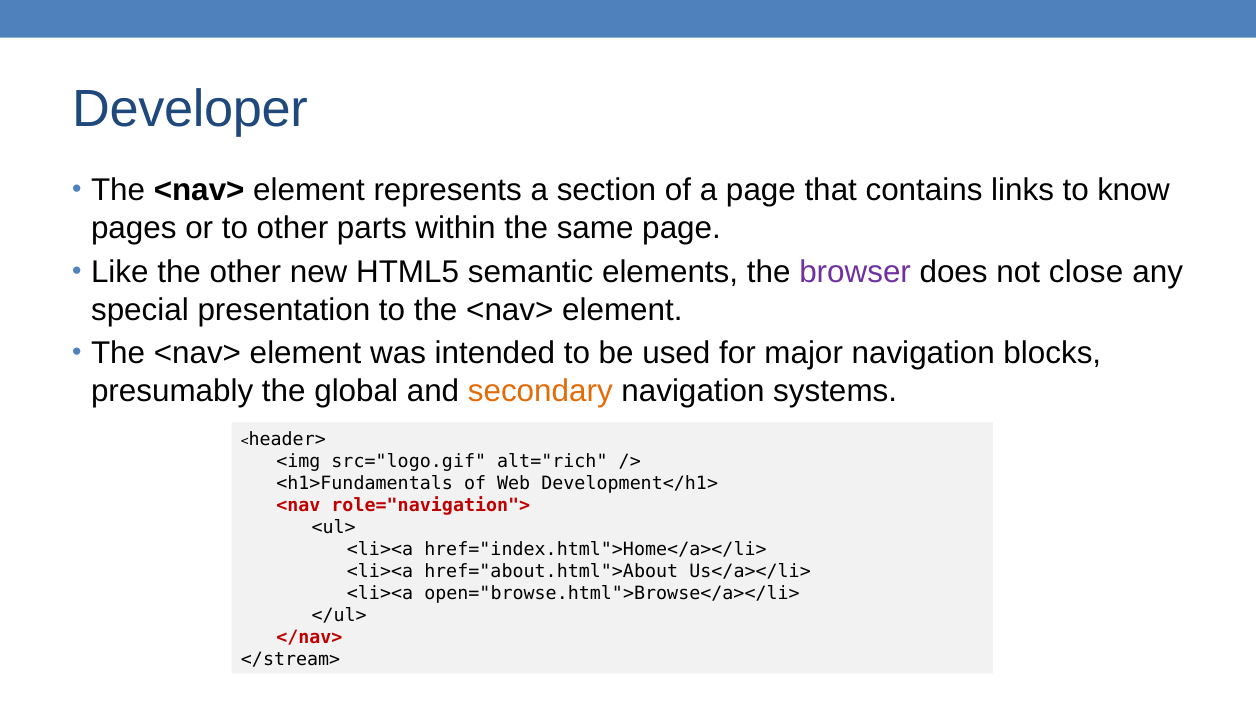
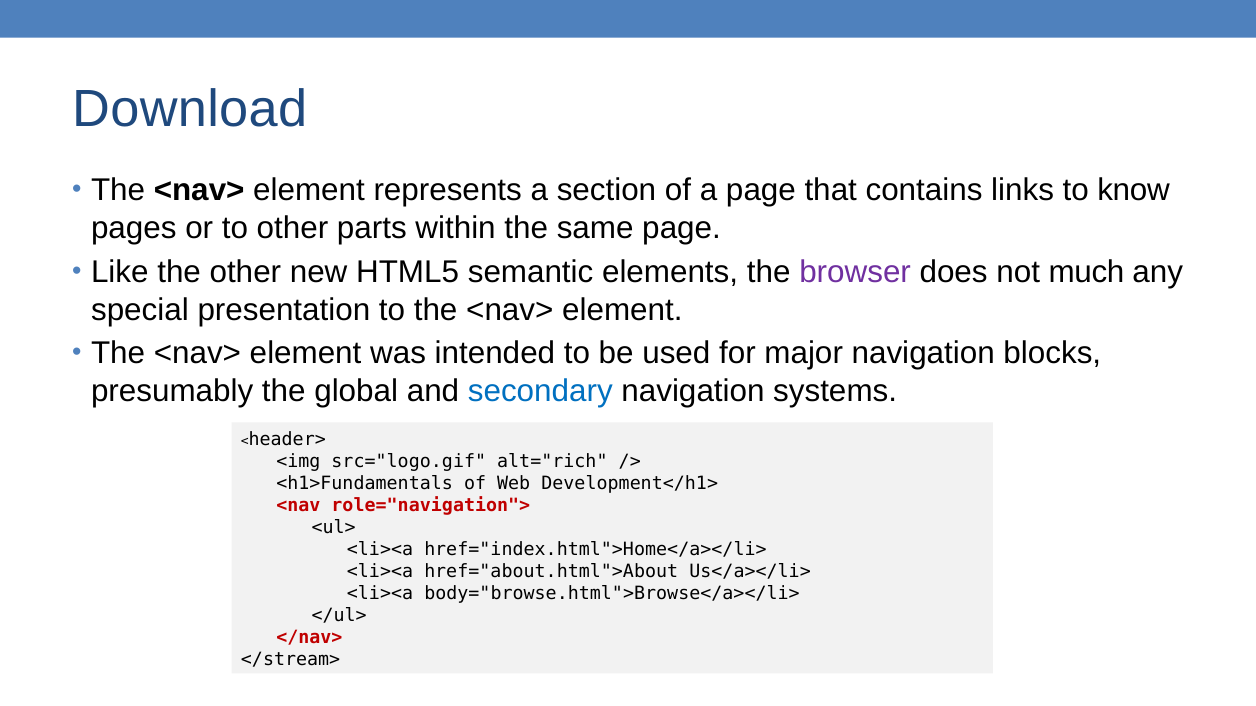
Developer: Developer -> Download
close: close -> much
secondary colour: orange -> blue
open="browse.html">Browse</a></li>: open="browse.html">Browse</a></li> -> body="browse.html">Browse</a></li>
